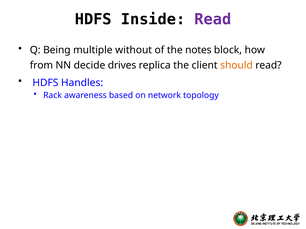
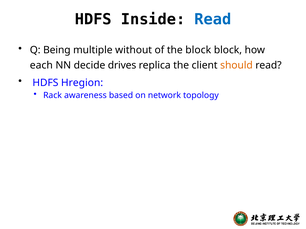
Read at (213, 19) colour: purple -> blue
the notes: notes -> block
from: from -> each
Handles: Handles -> Hregion
